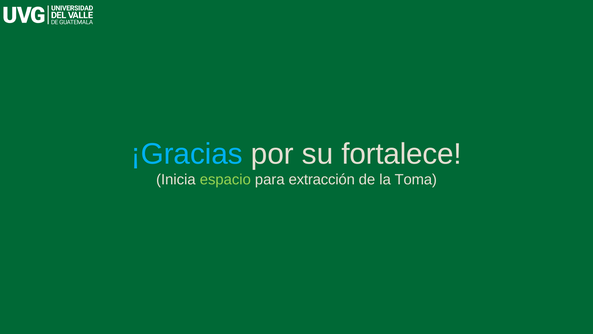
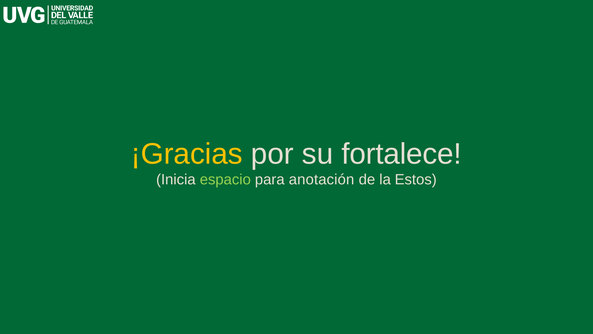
¡Gracias colour: light blue -> yellow
extracción: extracción -> anotación
Toma: Toma -> Estos
